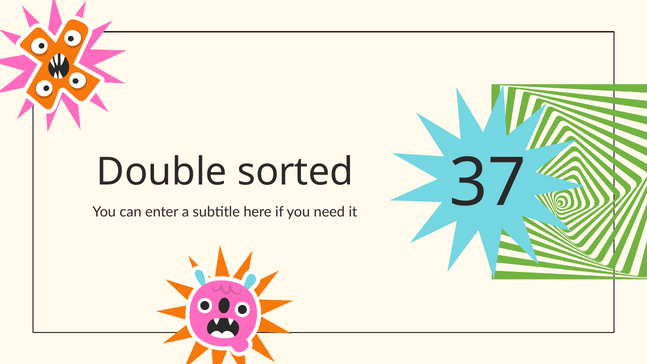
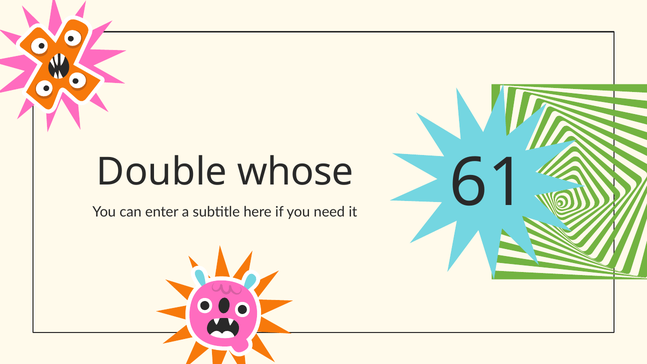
sorted: sorted -> whose
37: 37 -> 61
